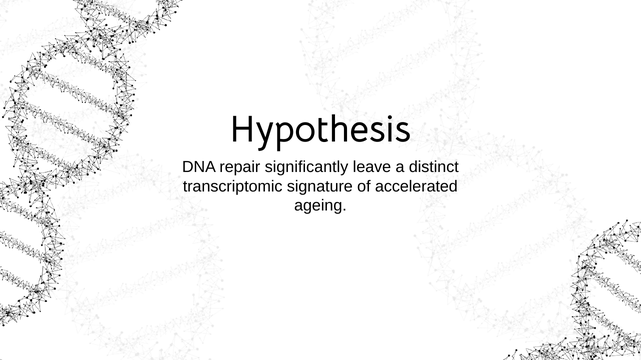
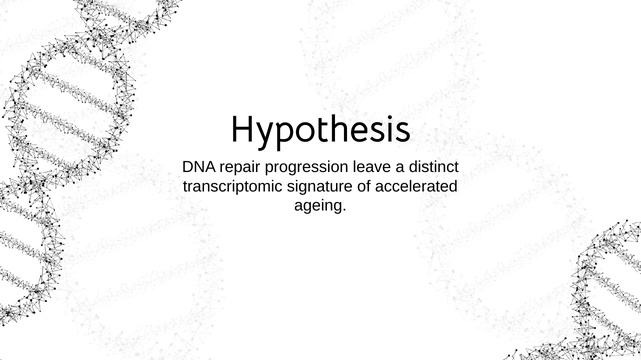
significantly: significantly -> progression
